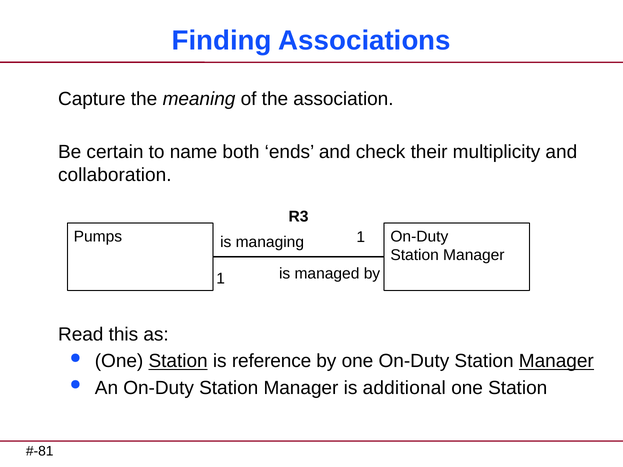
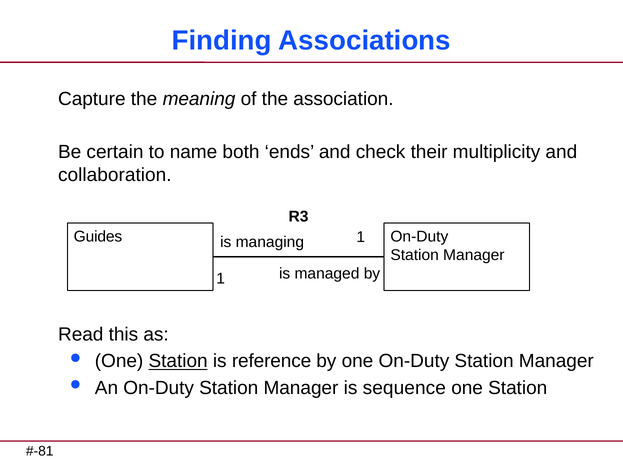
Pumps: Pumps -> Guides
Manager at (556, 361) underline: present -> none
additional: additional -> sequence
